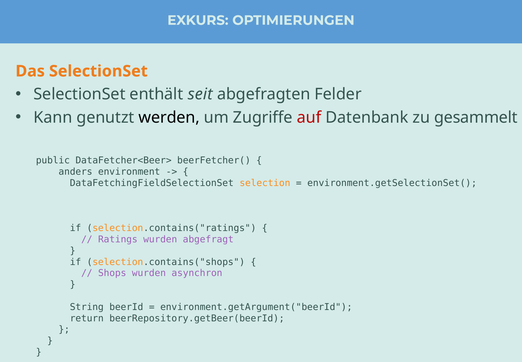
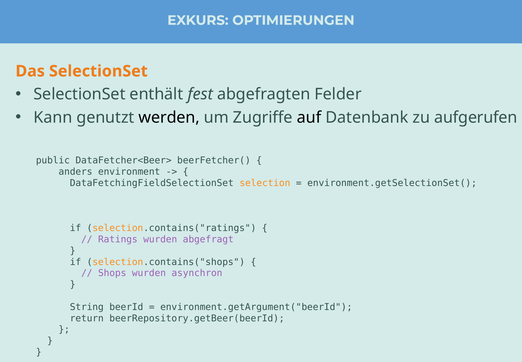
seit: seit -> fest
auf colour: red -> black
gesammelt: gesammelt -> aufgerufen
